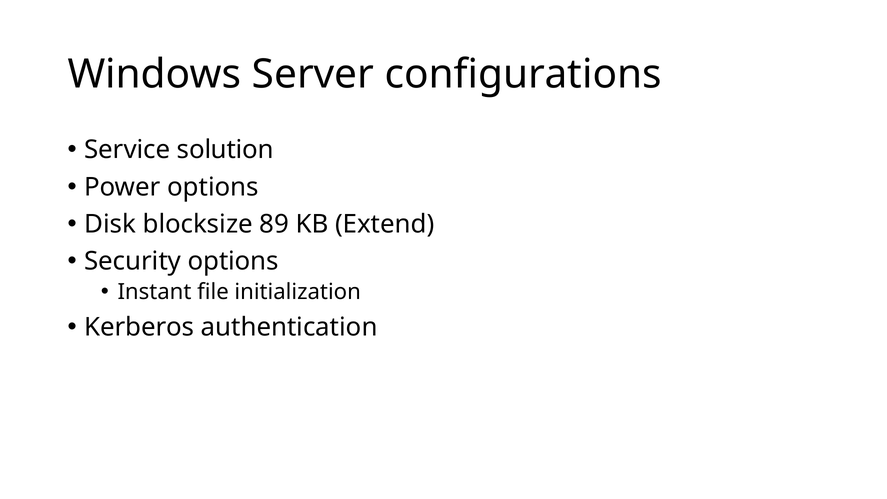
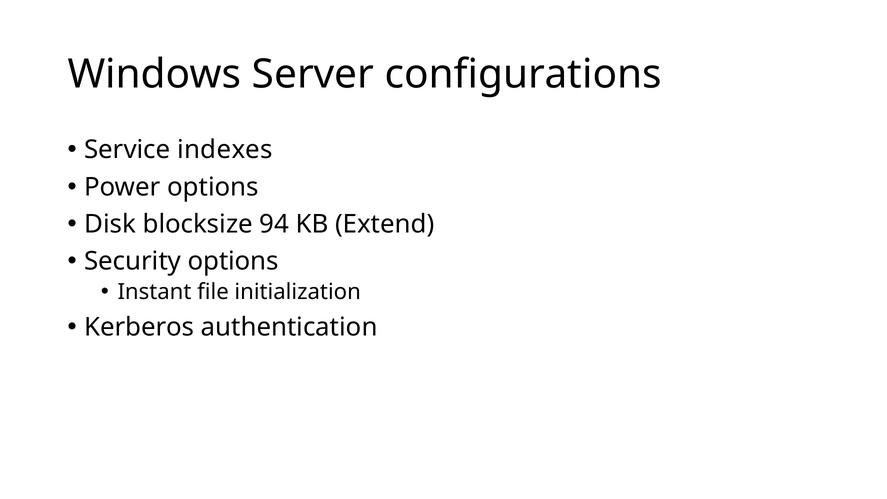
solution: solution -> indexes
89: 89 -> 94
